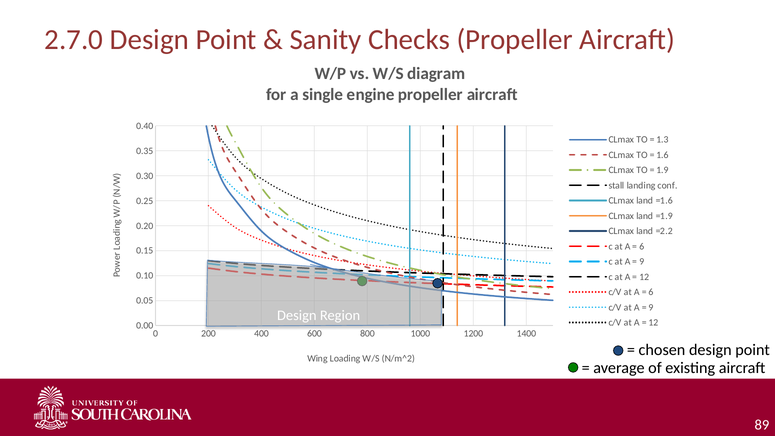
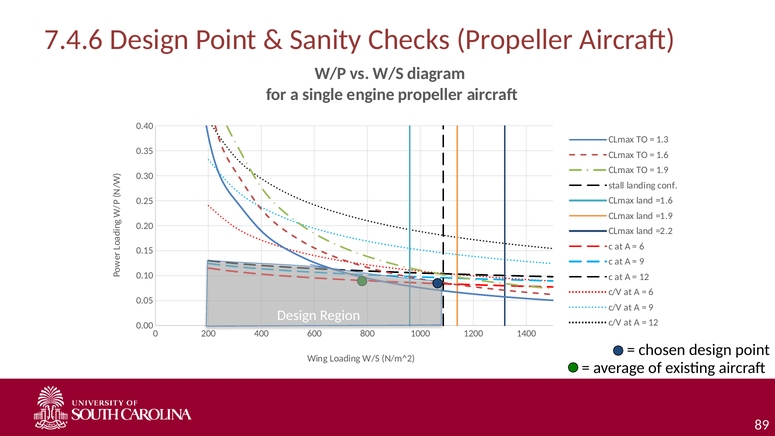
2.7.0: 2.7.0 -> 7.4.6
